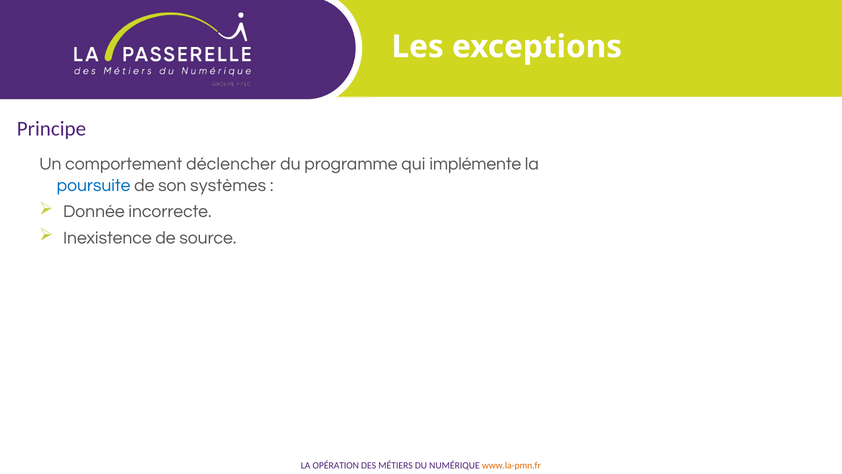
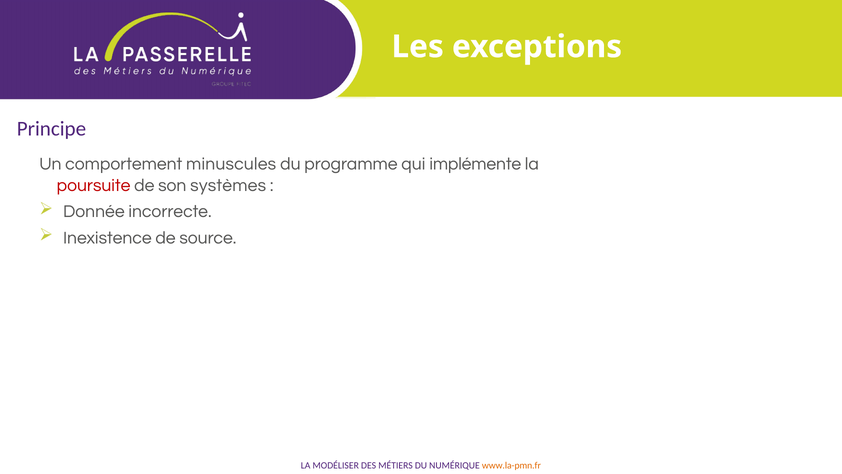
déclencher: déclencher -> minuscules
poursuite colour: blue -> red
OPÉRATION: OPÉRATION -> MODÉLISER
